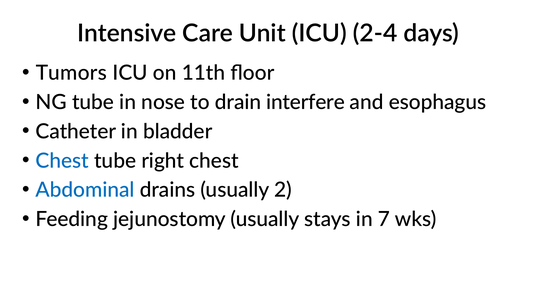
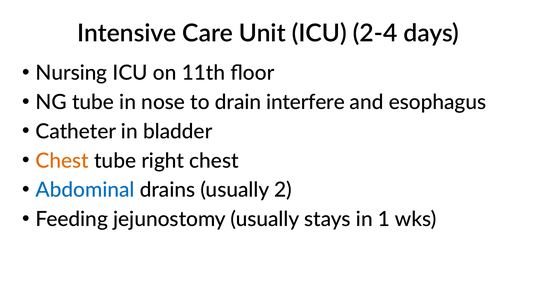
Tumors: Tumors -> Nursing
Chest at (62, 161) colour: blue -> orange
7: 7 -> 1
